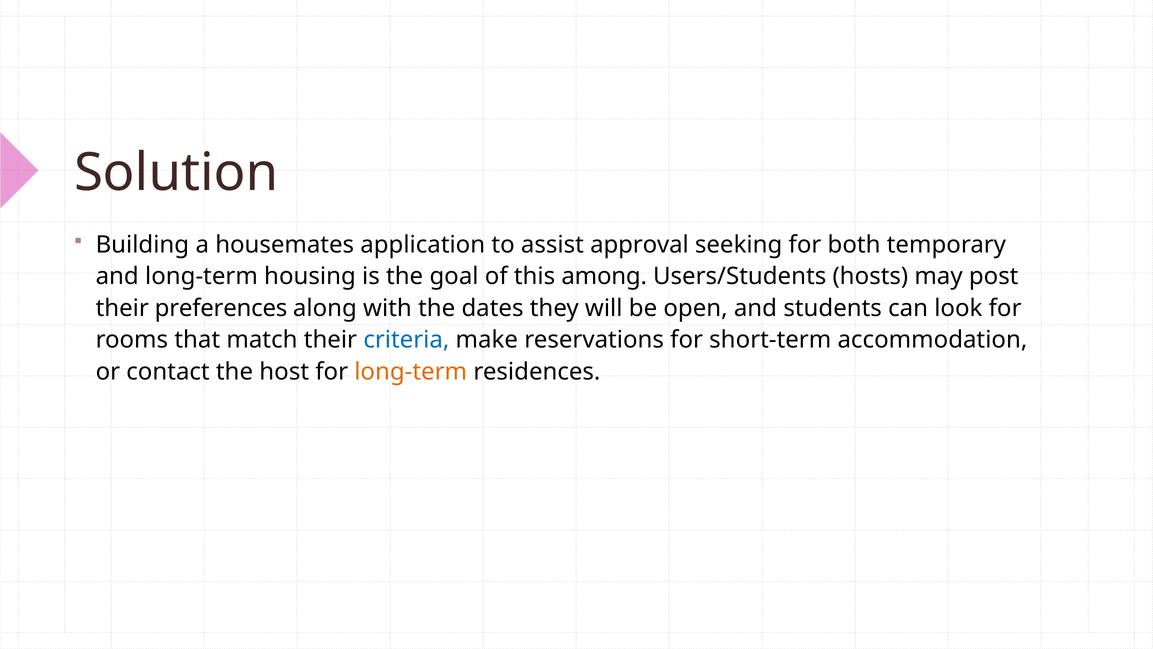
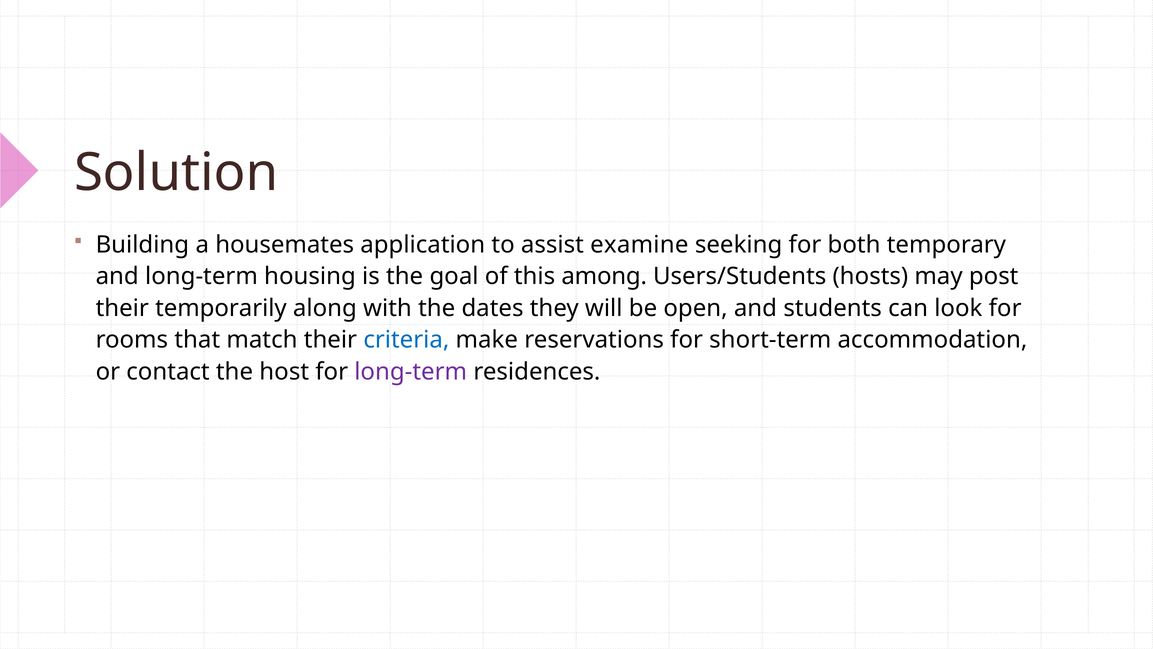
approval: approval -> examine
preferences: preferences -> temporarily
long-term at (411, 371) colour: orange -> purple
